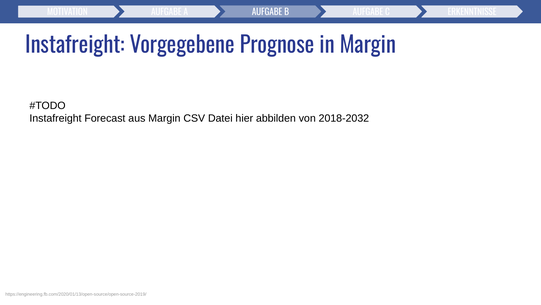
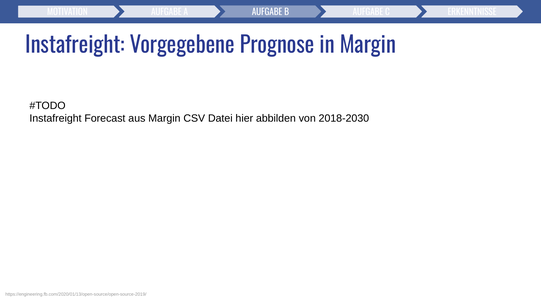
2018-2032: 2018-2032 -> 2018-2030
